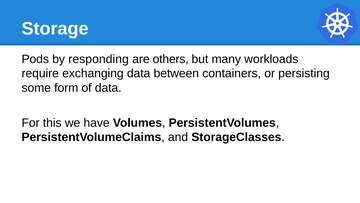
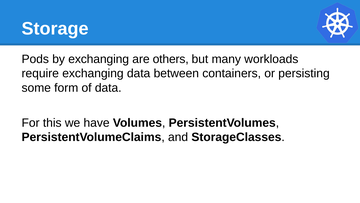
by responding: responding -> exchanging
